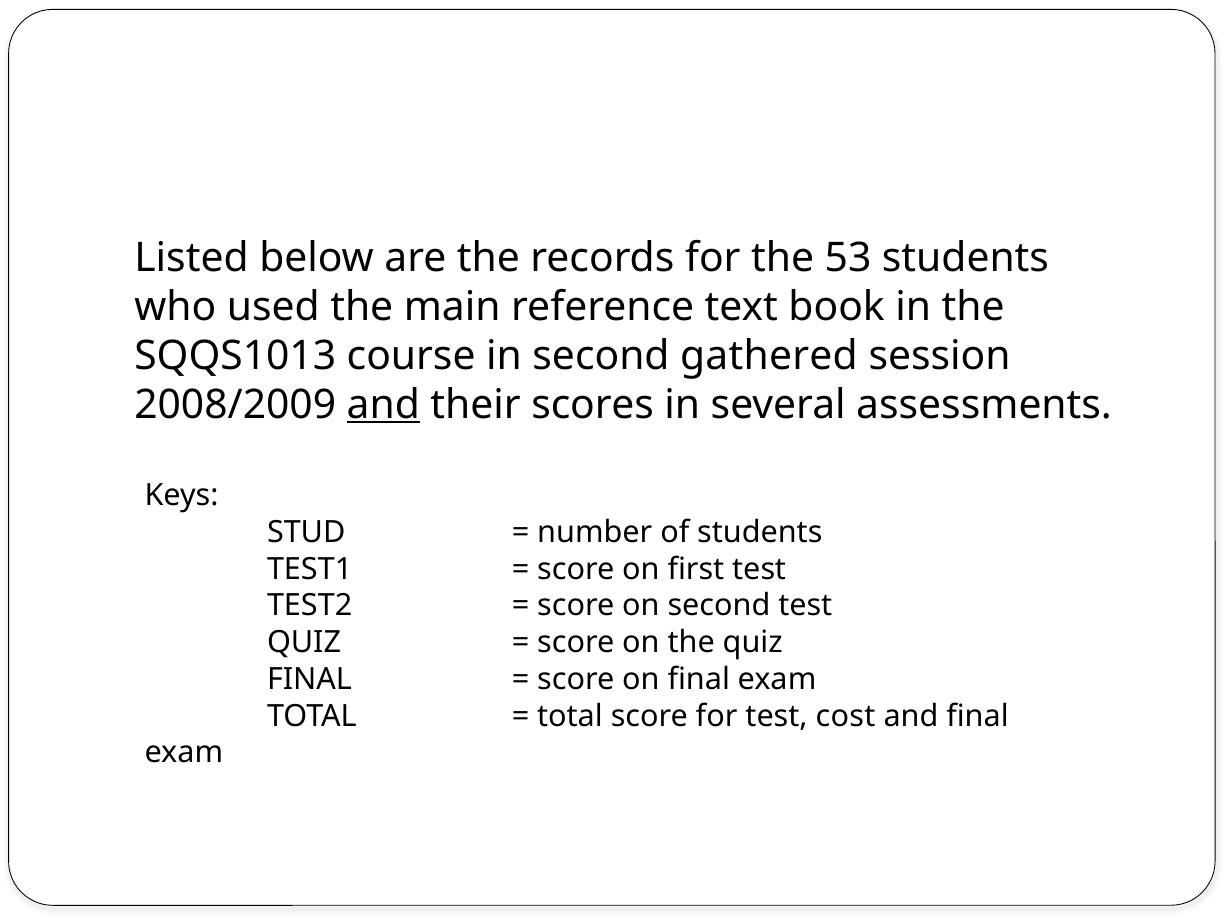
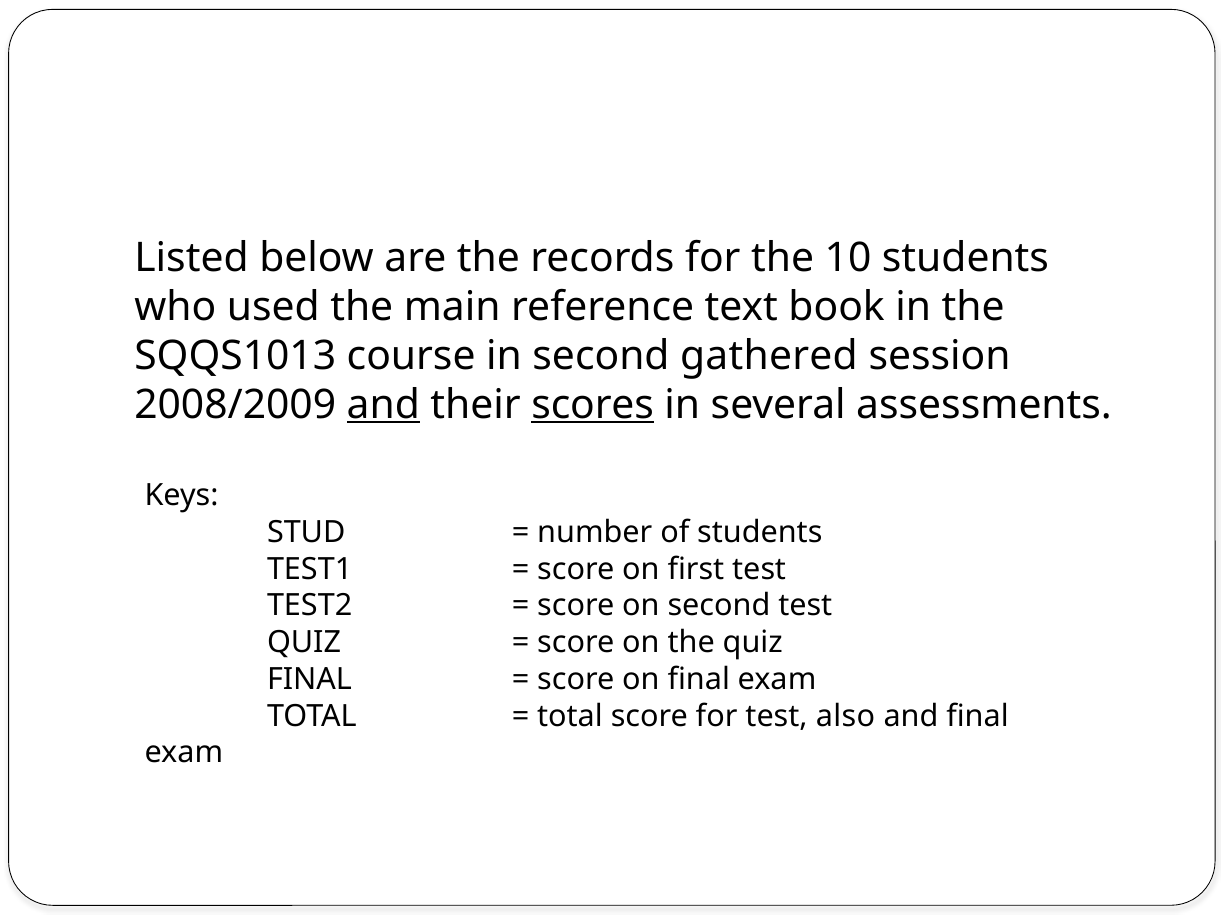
53: 53 -> 10
scores underline: none -> present
cost: cost -> also
